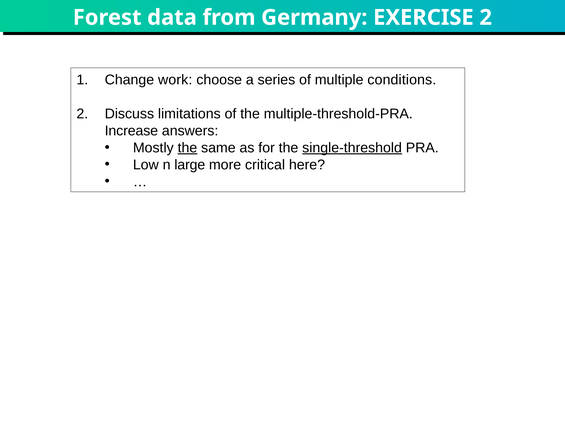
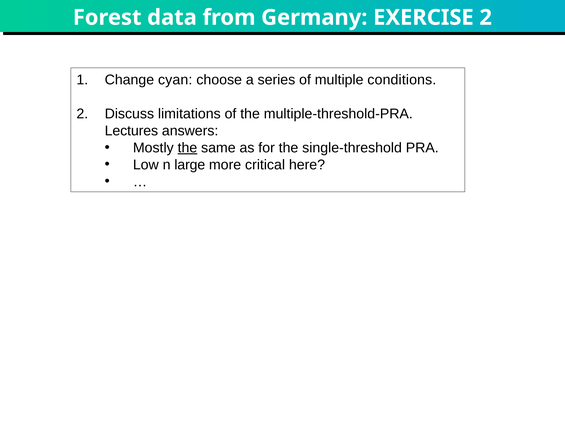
work: work -> cyan
Increase: Increase -> Lectures
single-threshold underline: present -> none
